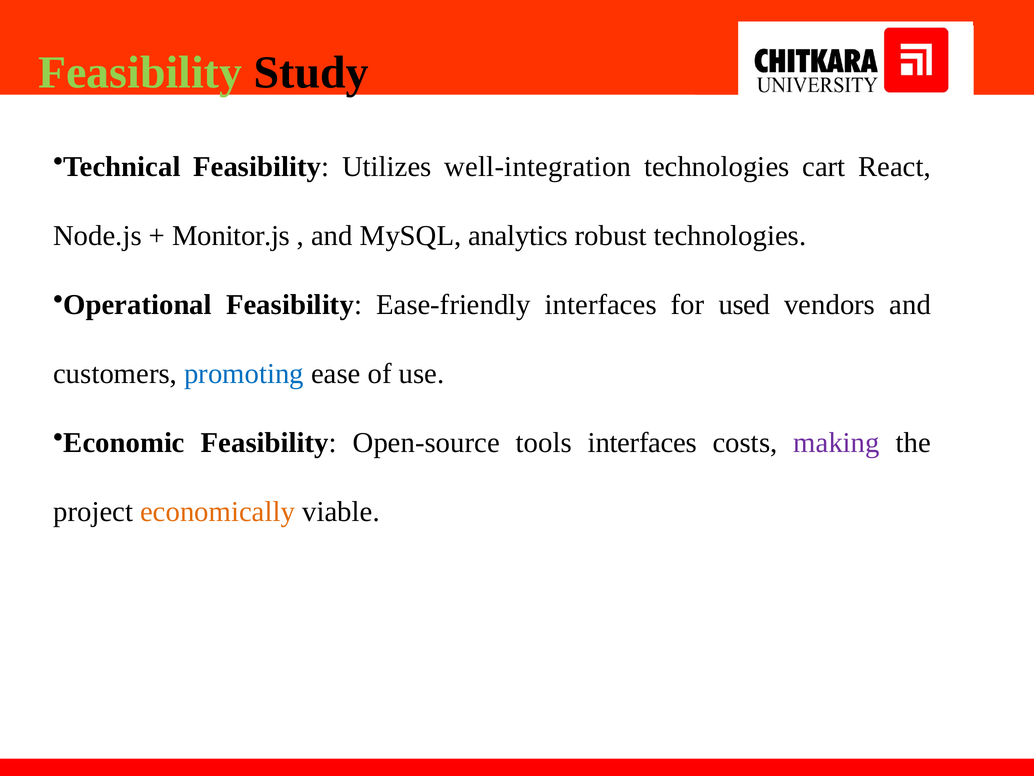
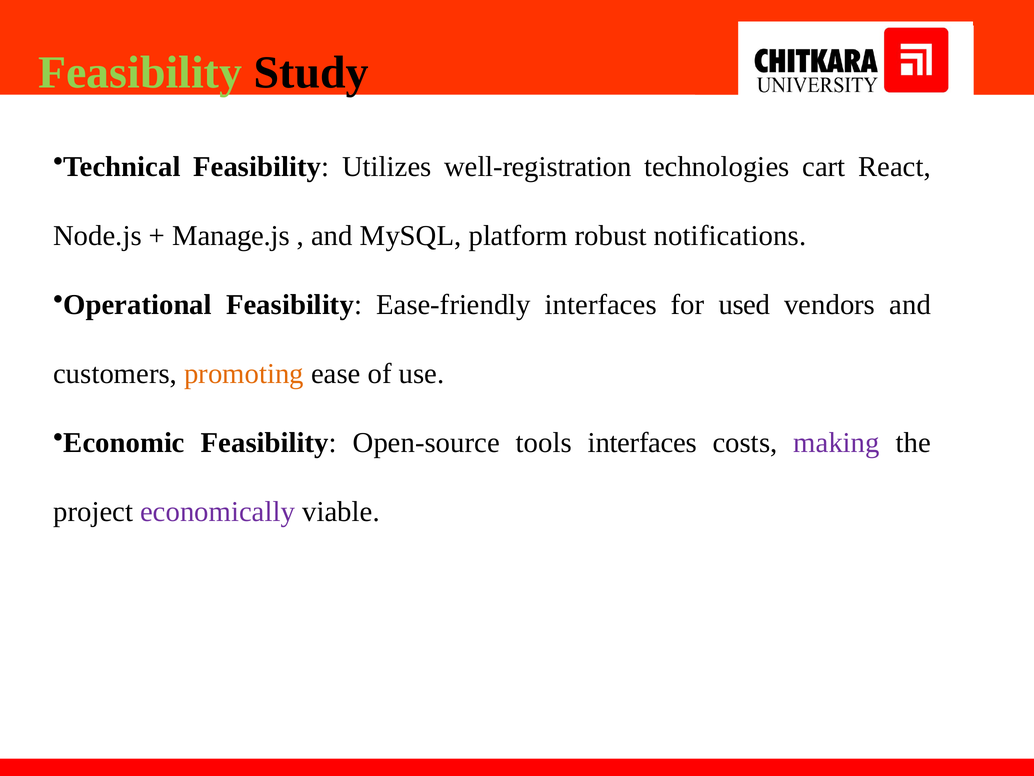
well-integration: well-integration -> well-registration
Monitor.js: Monitor.js -> Manage.js
analytics: analytics -> platform
robust technologies: technologies -> notifications
promoting colour: blue -> orange
economically colour: orange -> purple
